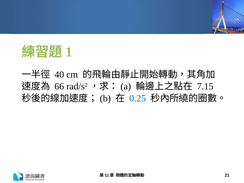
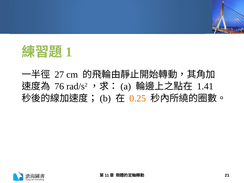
40: 40 -> 27
66: 66 -> 76
7.15: 7.15 -> 1.41
0.25 colour: blue -> orange
